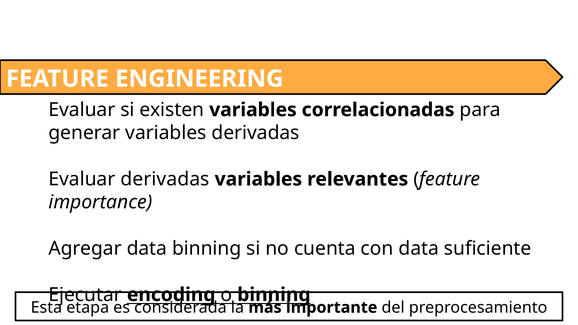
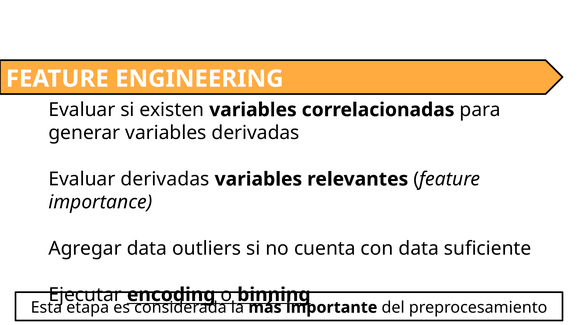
data binning: binning -> outliers
